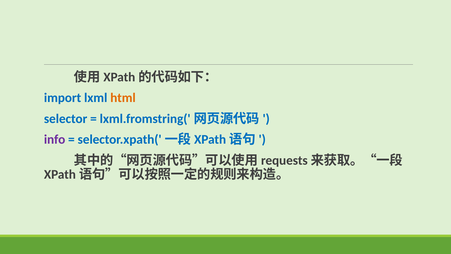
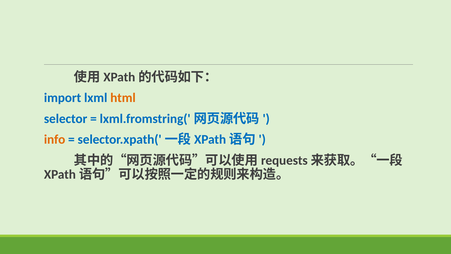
info colour: purple -> orange
